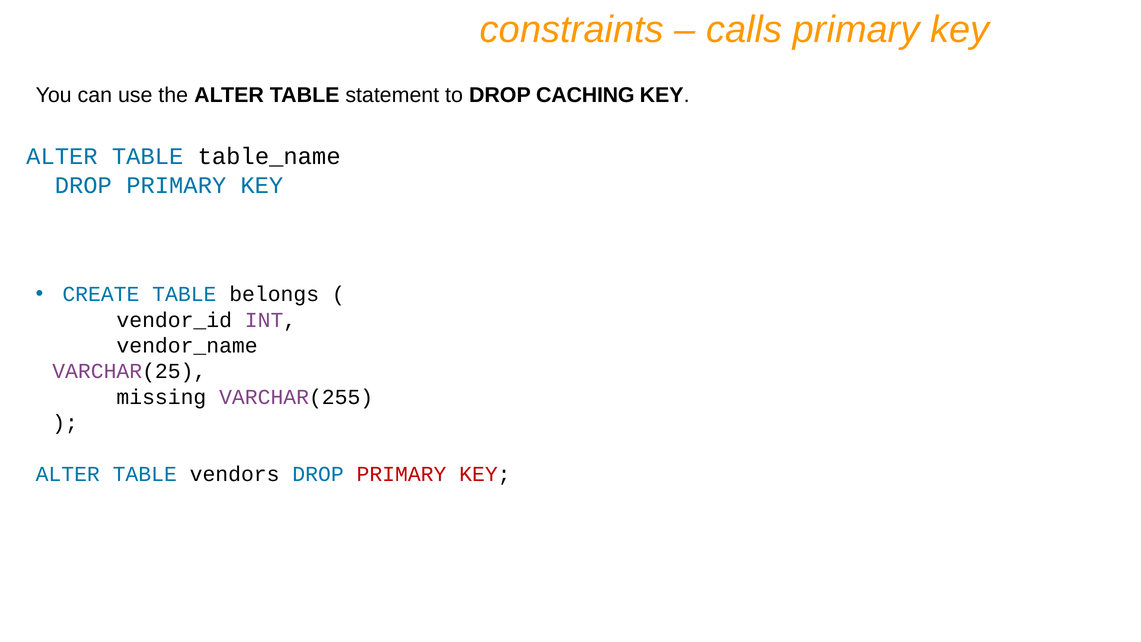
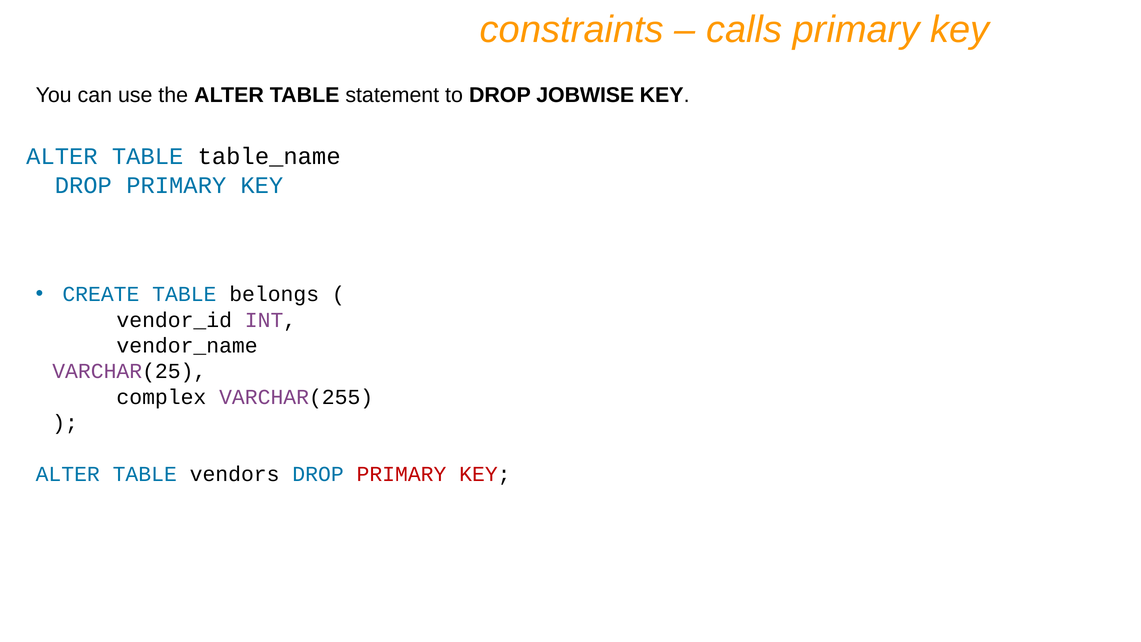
CACHING: CACHING -> JOBWISE
missing: missing -> complex
